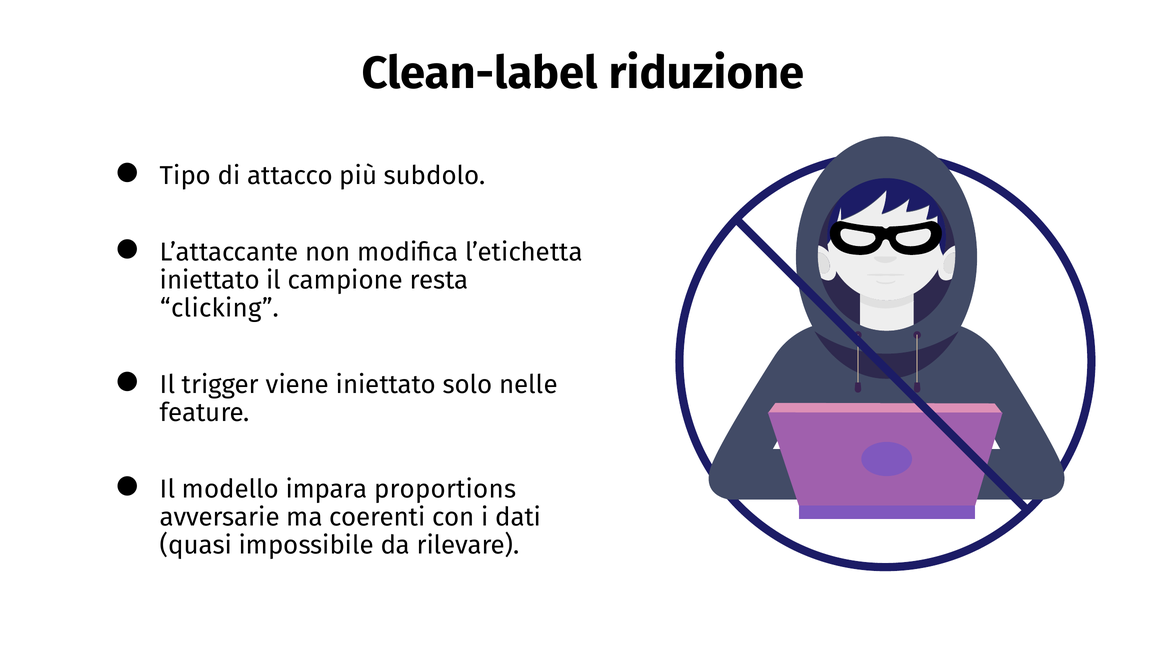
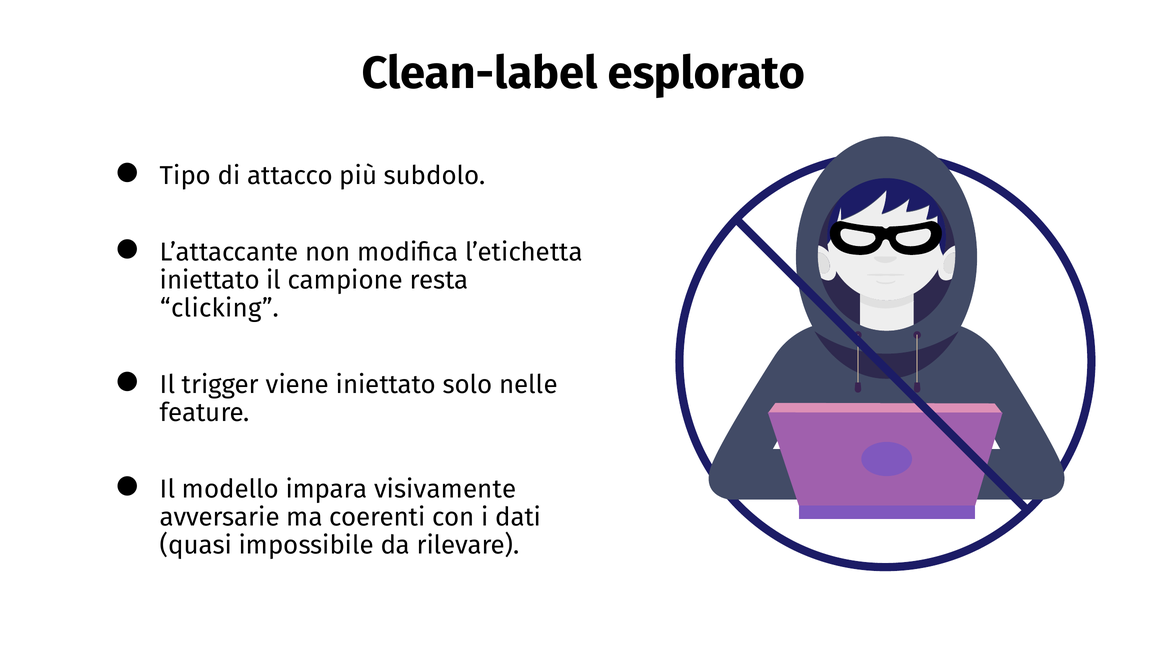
riduzione: riduzione -> esplorato
proportions: proportions -> visivamente
